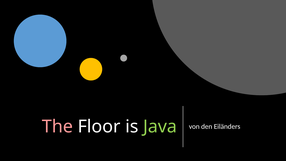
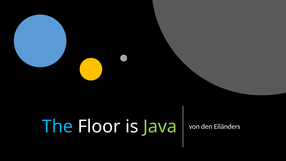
The colour: pink -> light blue
